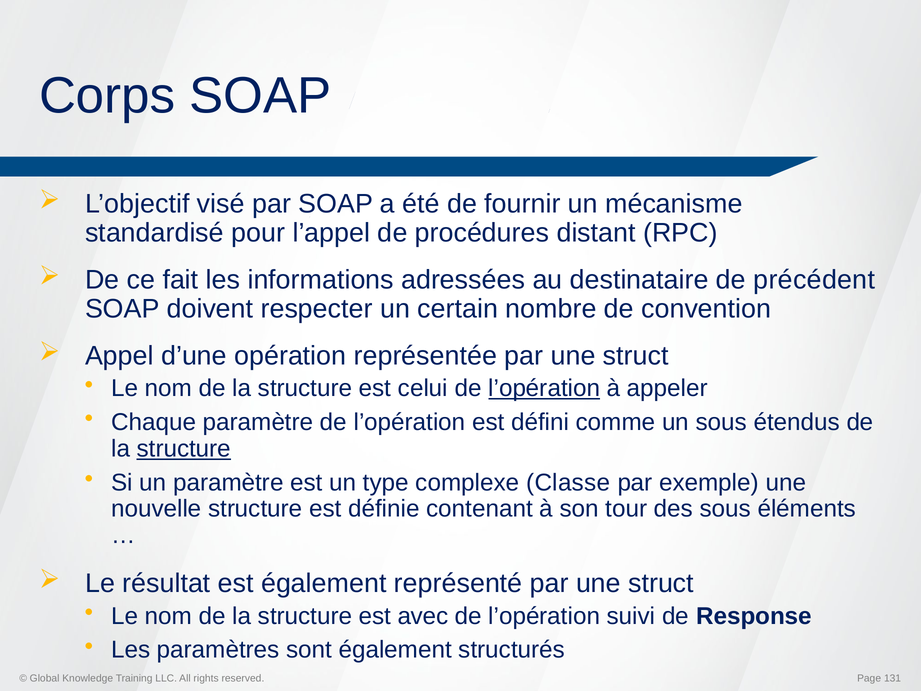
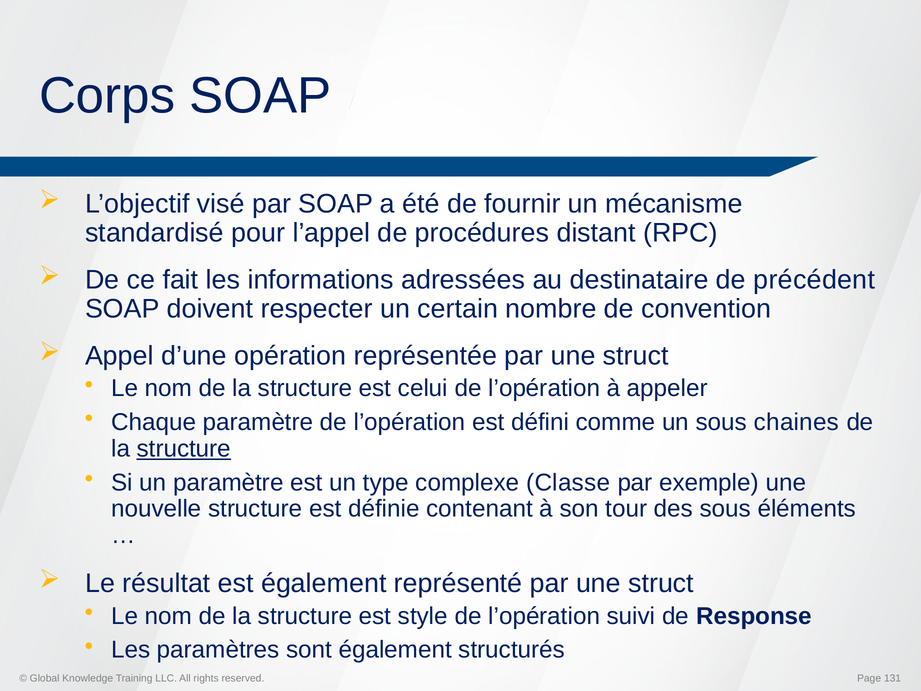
l’opération at (544, 388) underline: present -> none
étendus: étendus -> chaines
avec: avec -> style
